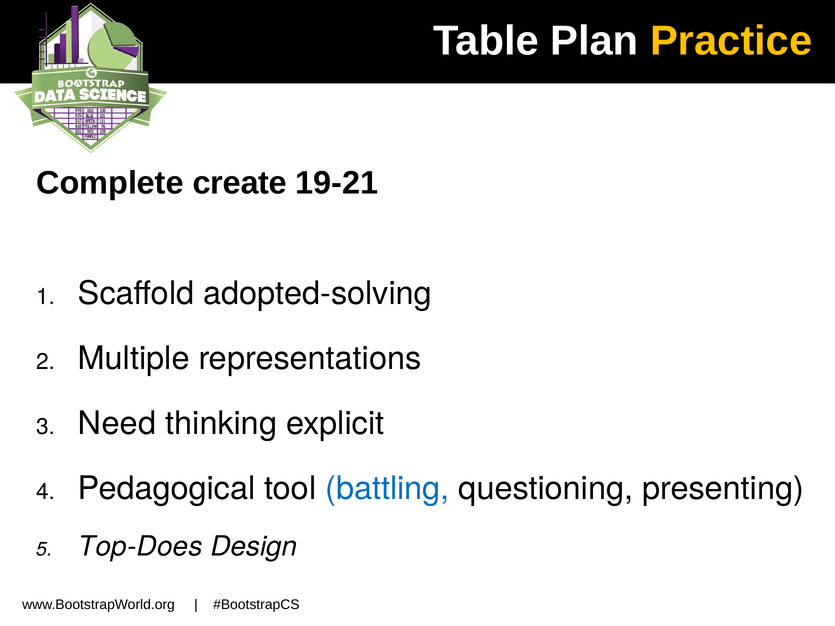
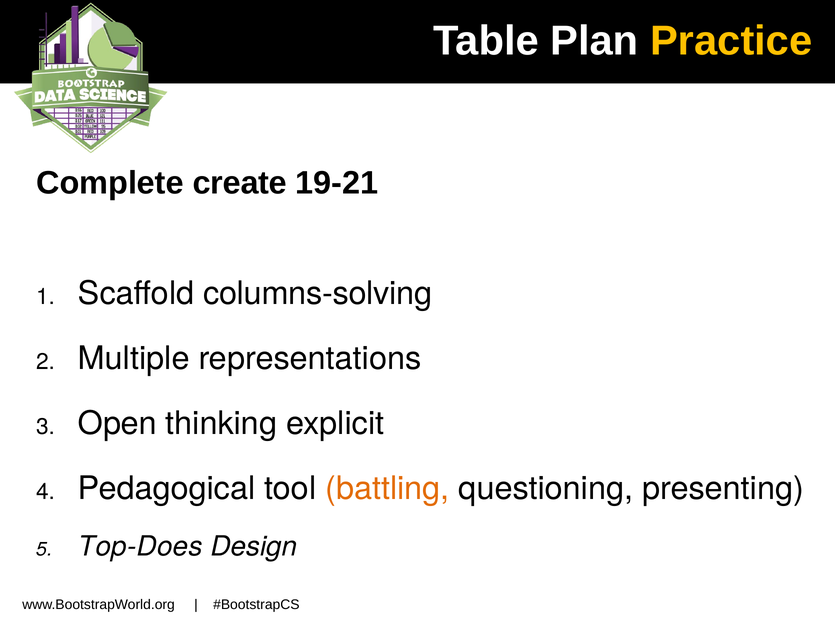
adopted-solving: adopted-solving -> columns-solving
Need: Need -> Open
battling colour: blue -> orange
